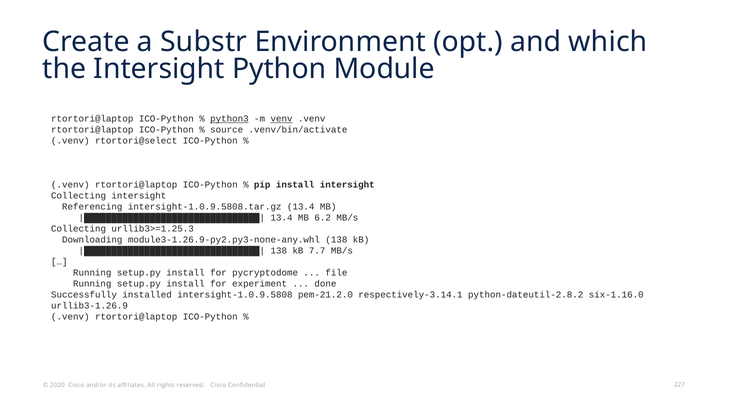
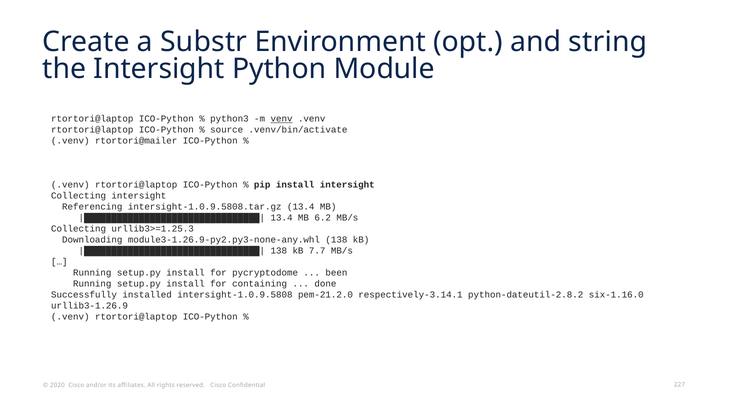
which: which -> string
python3 underline: present -> none
rtortori@select: rtortori@select -> rtortori@mailer
file: file -> been
experiment: experiment -> containing
